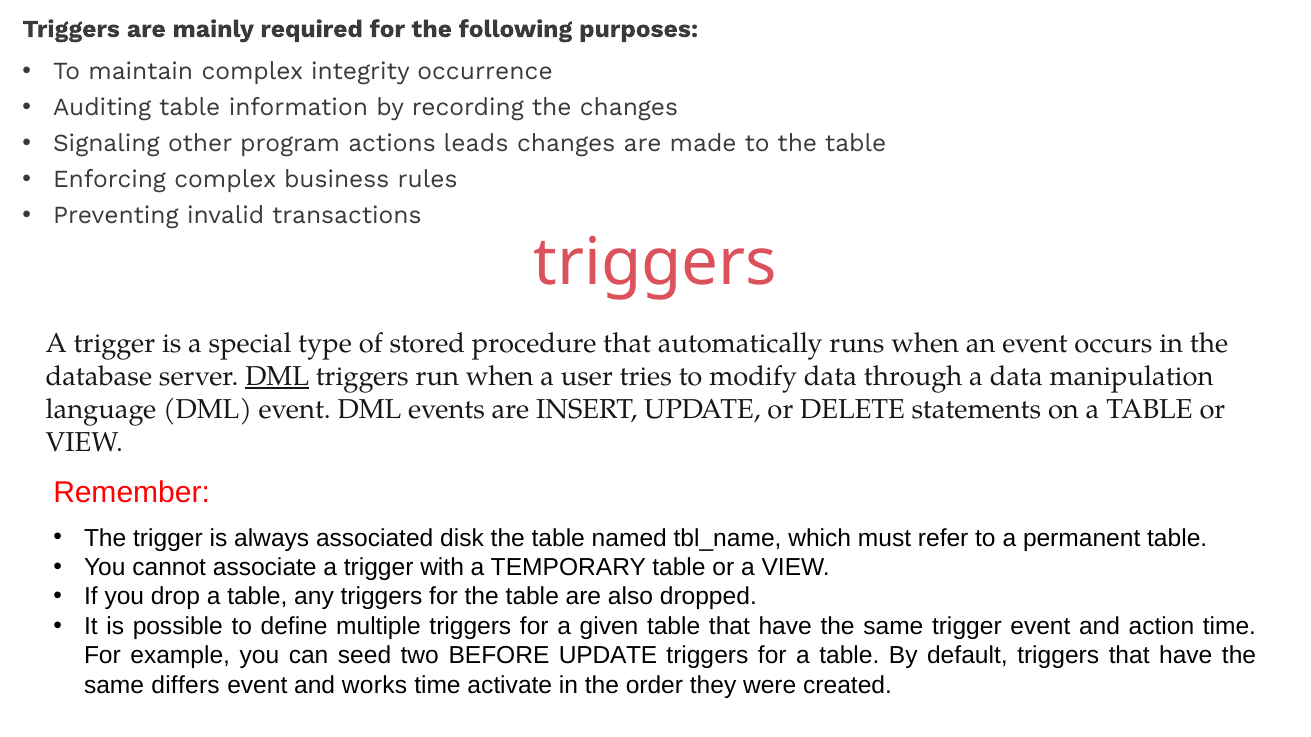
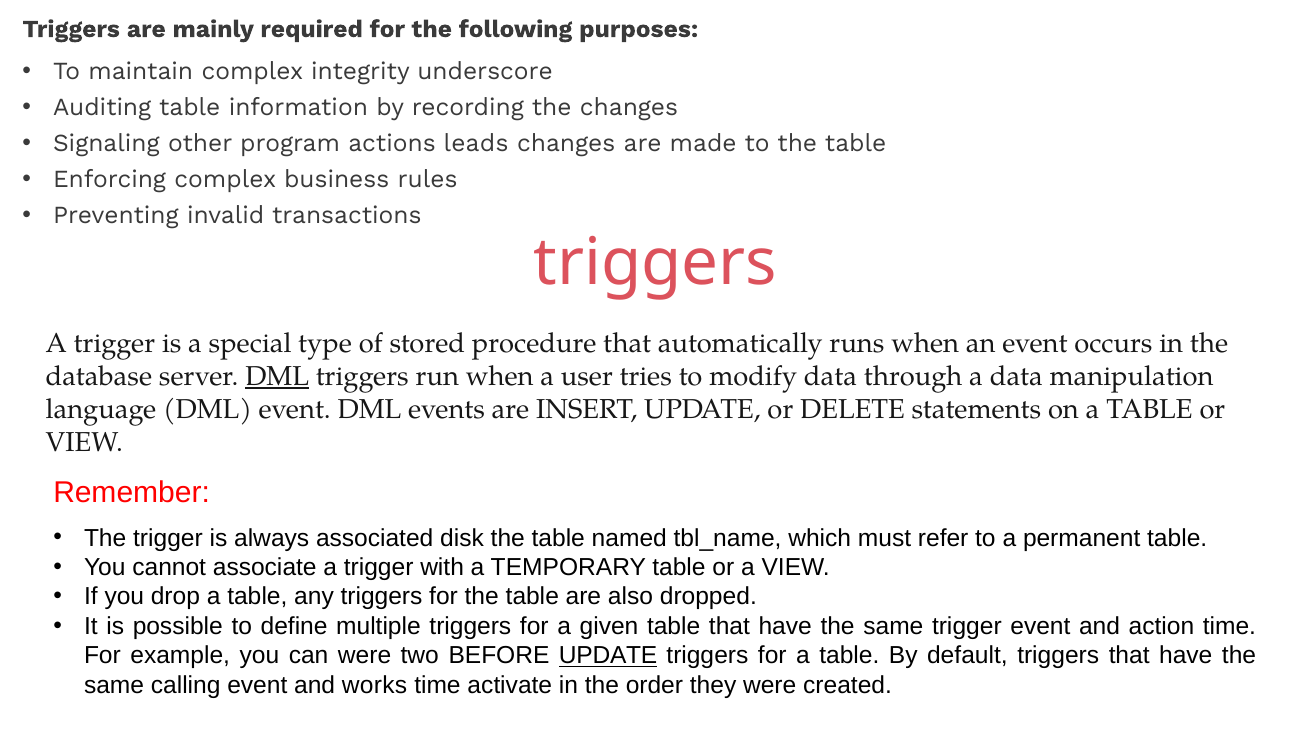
occurrence: occurrence -> underscore
can seed: seed -> were
UPDATE at (608, 656) underline: none -> present
differs: differs -> calling
